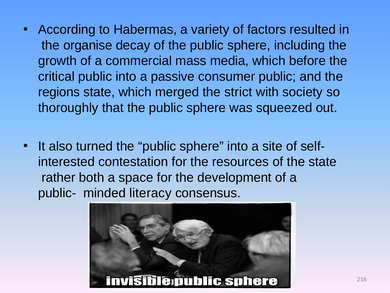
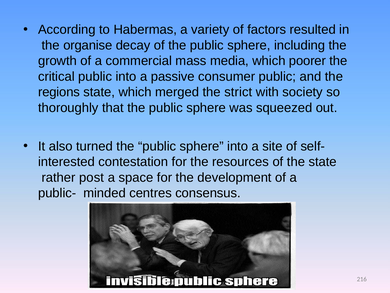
before: before -> poorer
both: both -> post
literacy: literacy -> centres
